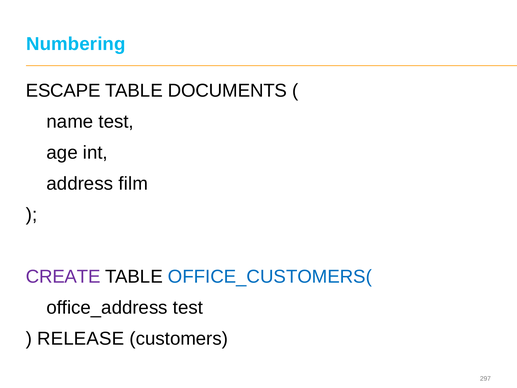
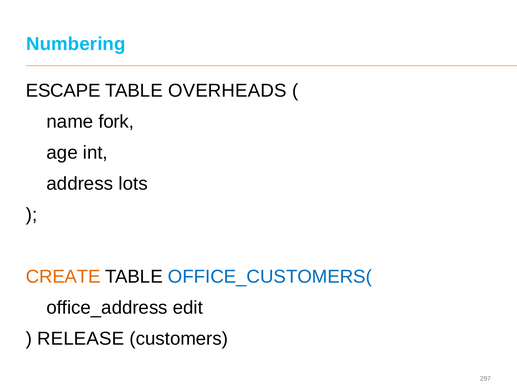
DOCUMENTS: DOCUMENTS -> OVERHEADS
name test: test -> fork
film: film -> lots
CREATE colour: purple -> orange
office_address test: test -> edit
